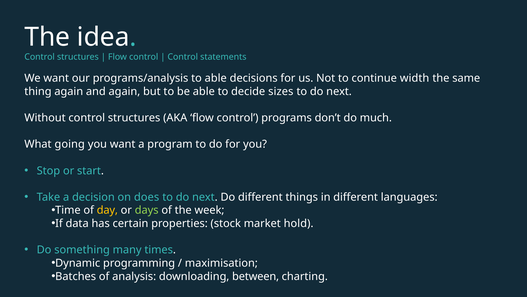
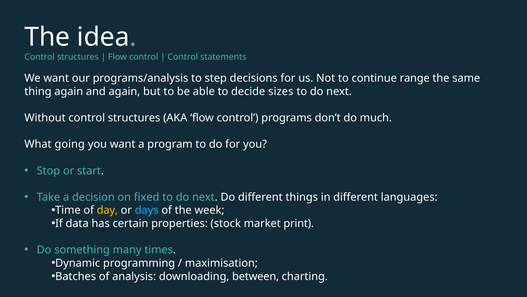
to able: able -> step
width: width -> range
does: does -> fixed
days colour: light green -> light blue
hold: hold -> print
